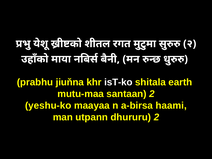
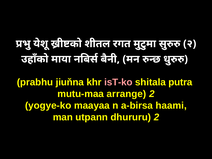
isT-ko colour: white -> pink
earth: earth -> putra
santaan: santaan -> arrange
yeshu-ko: yeshu-ko -> yogye-ko
